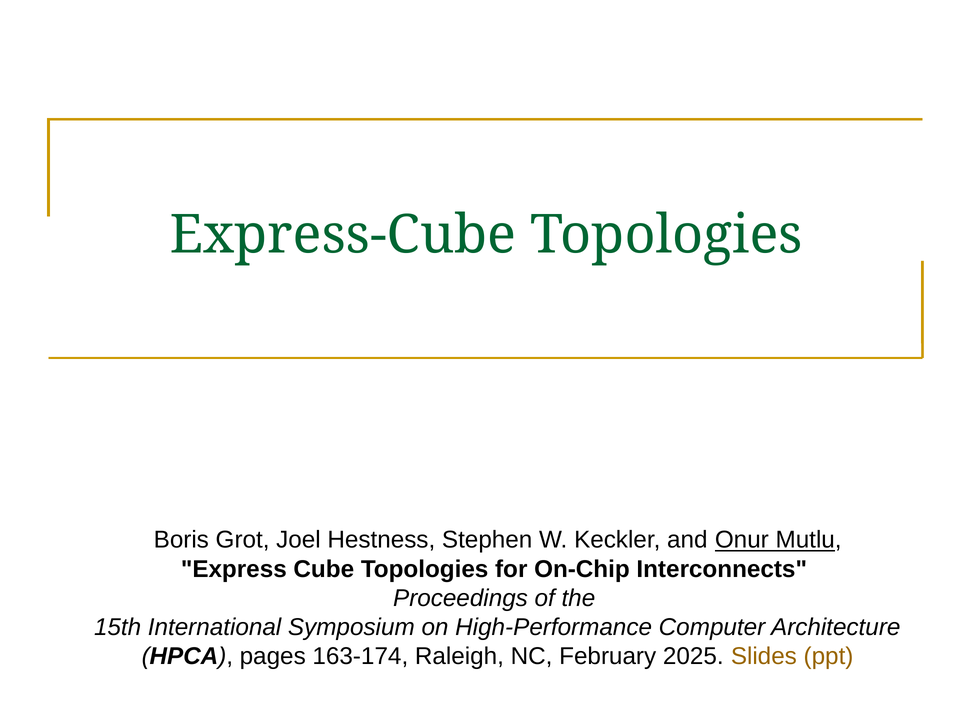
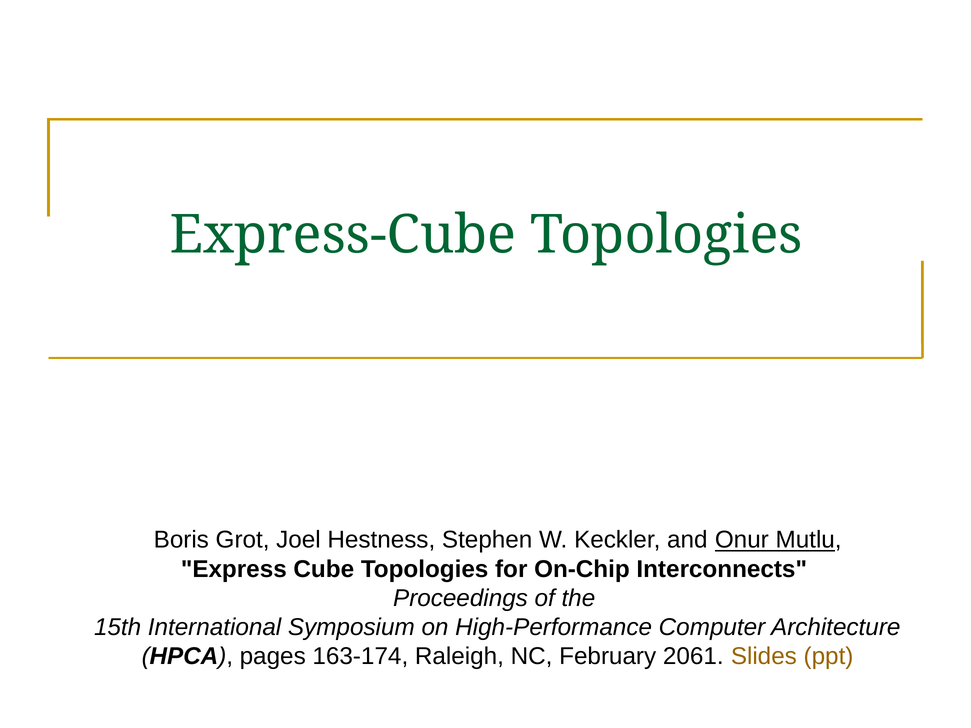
2025: 2025 -> 2061
